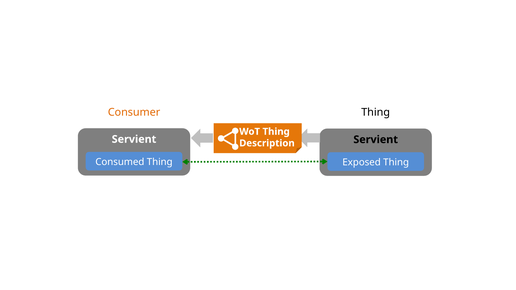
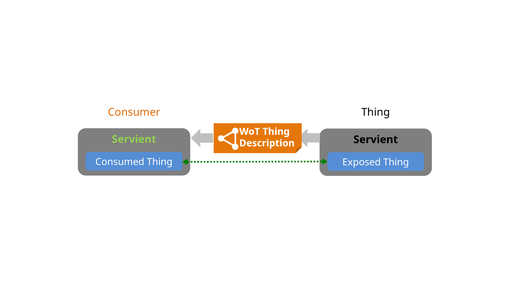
Servient at (134, 139) colour: white -> light green
